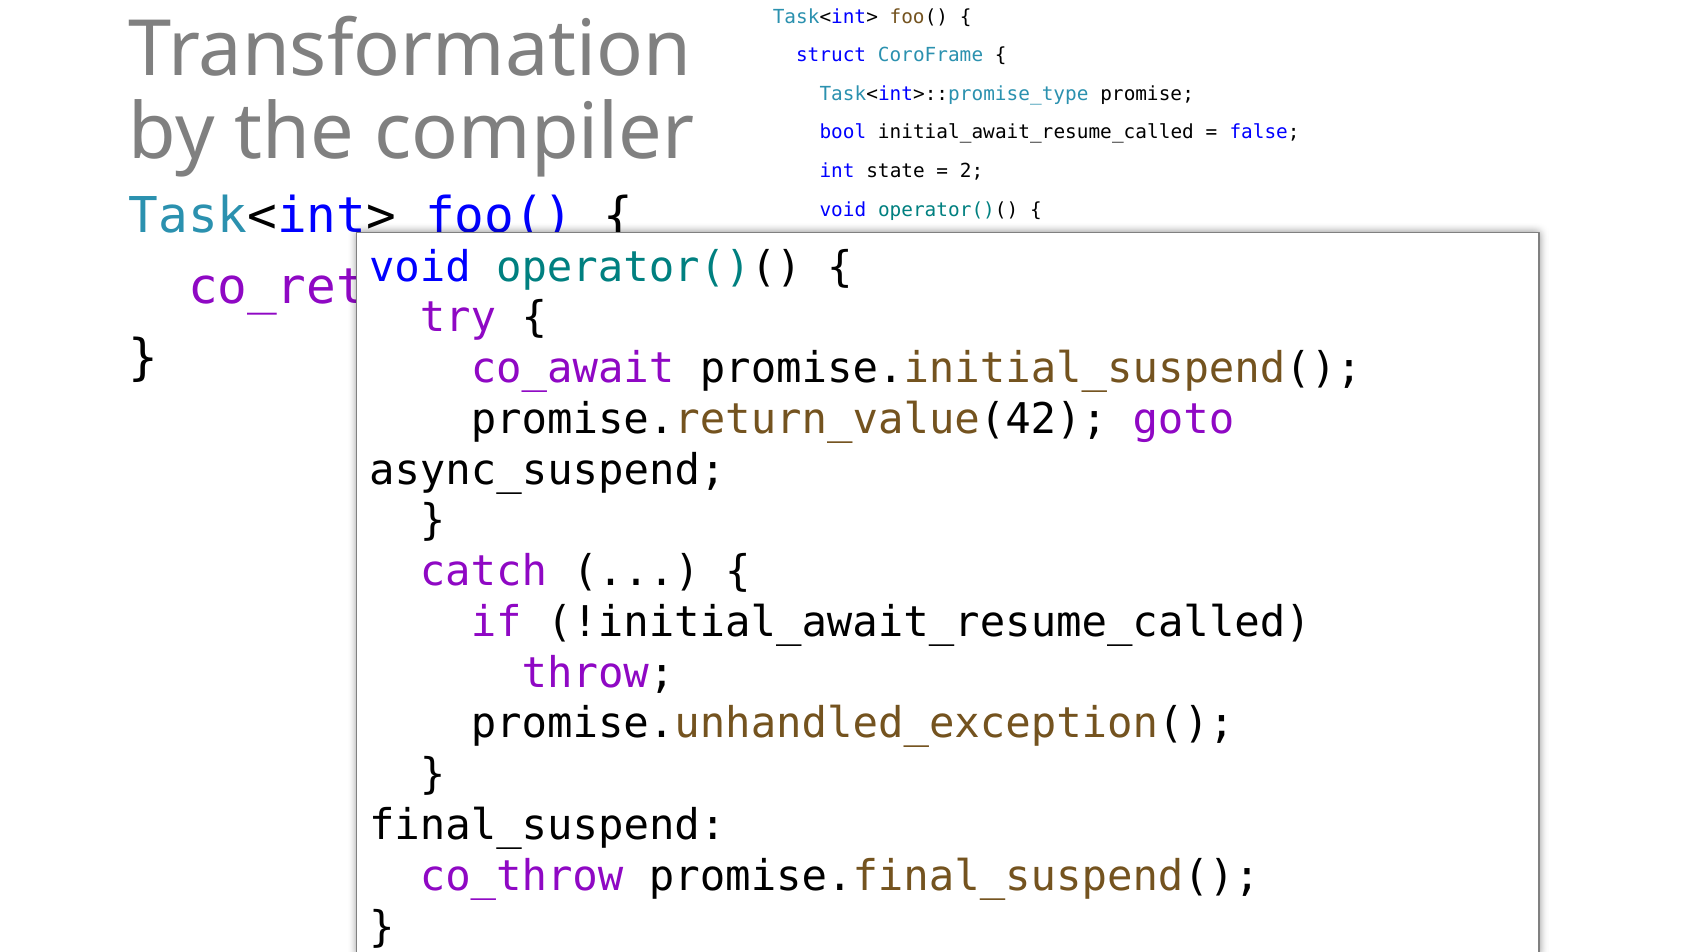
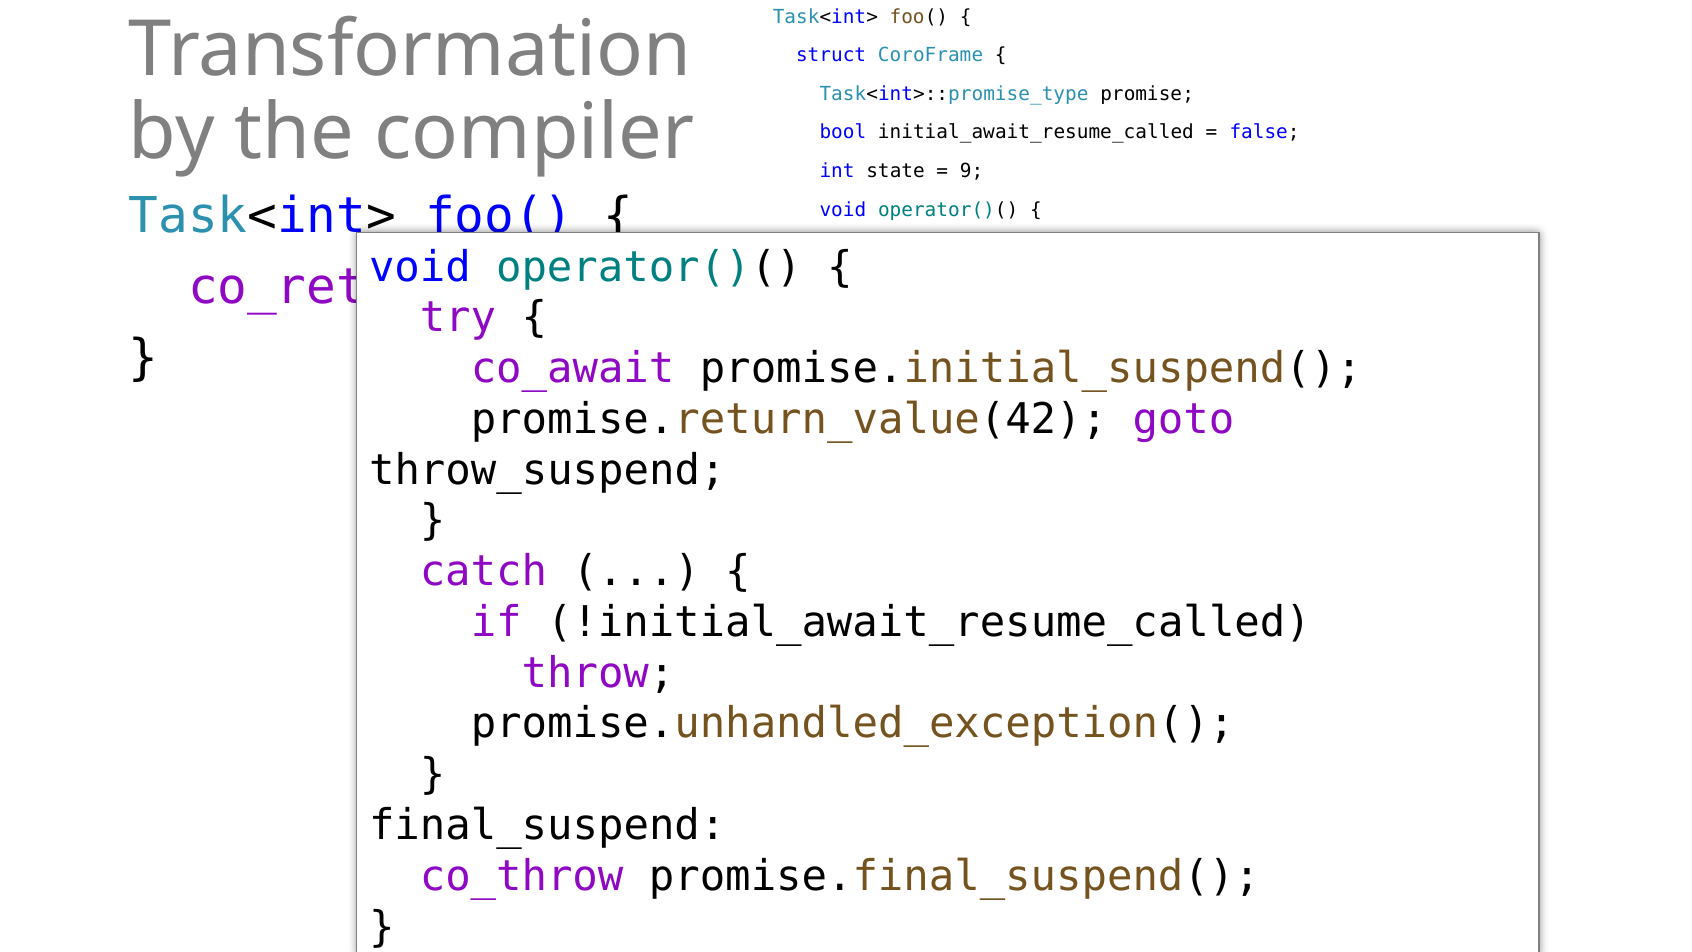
2: 2 -> 9
async_suspend: async_suspend -> throw_suspend
